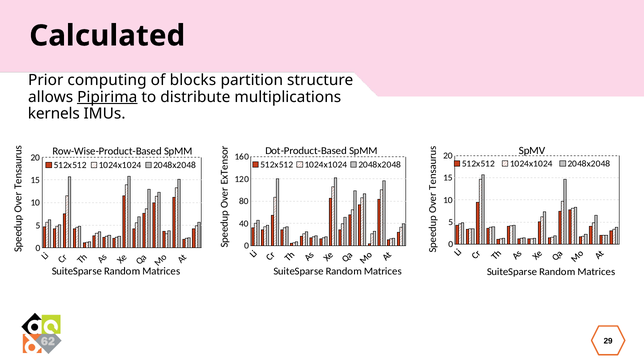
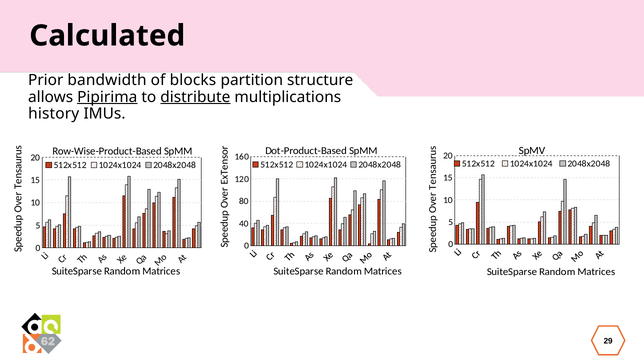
computing: computing -> bandwidth
distribute underline: none -> present
kernels: kernels -> history
